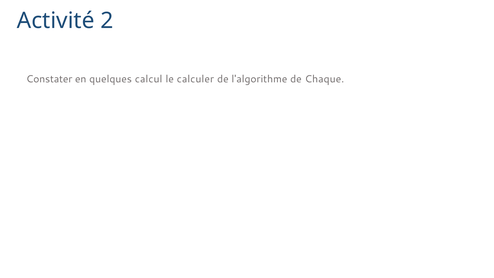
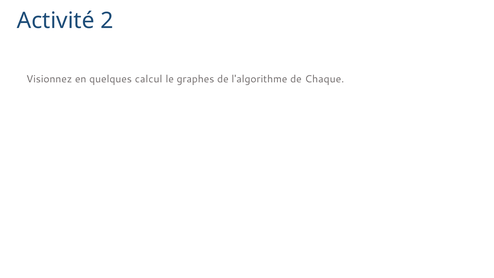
Constater: Constater -> Visionnez
calculer: calculer -> graphes
